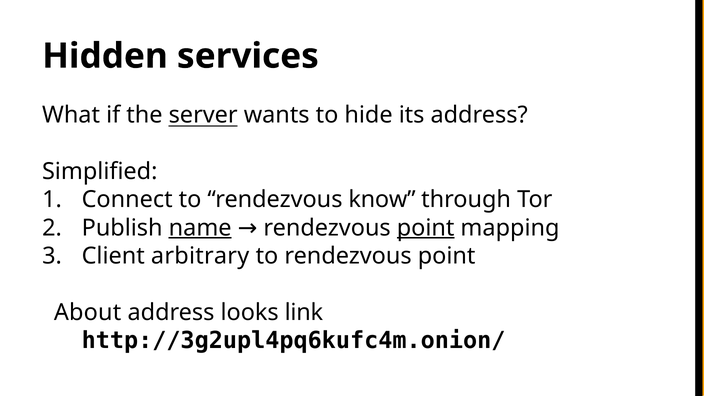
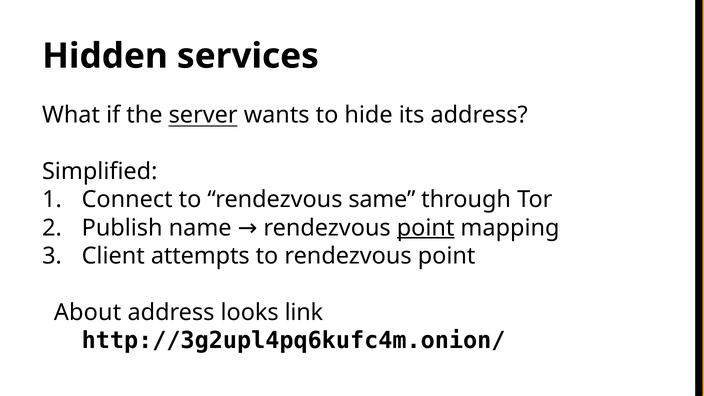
know: know -> same
name underline: present -> none
arbitrary: arbitrary -> attempts
